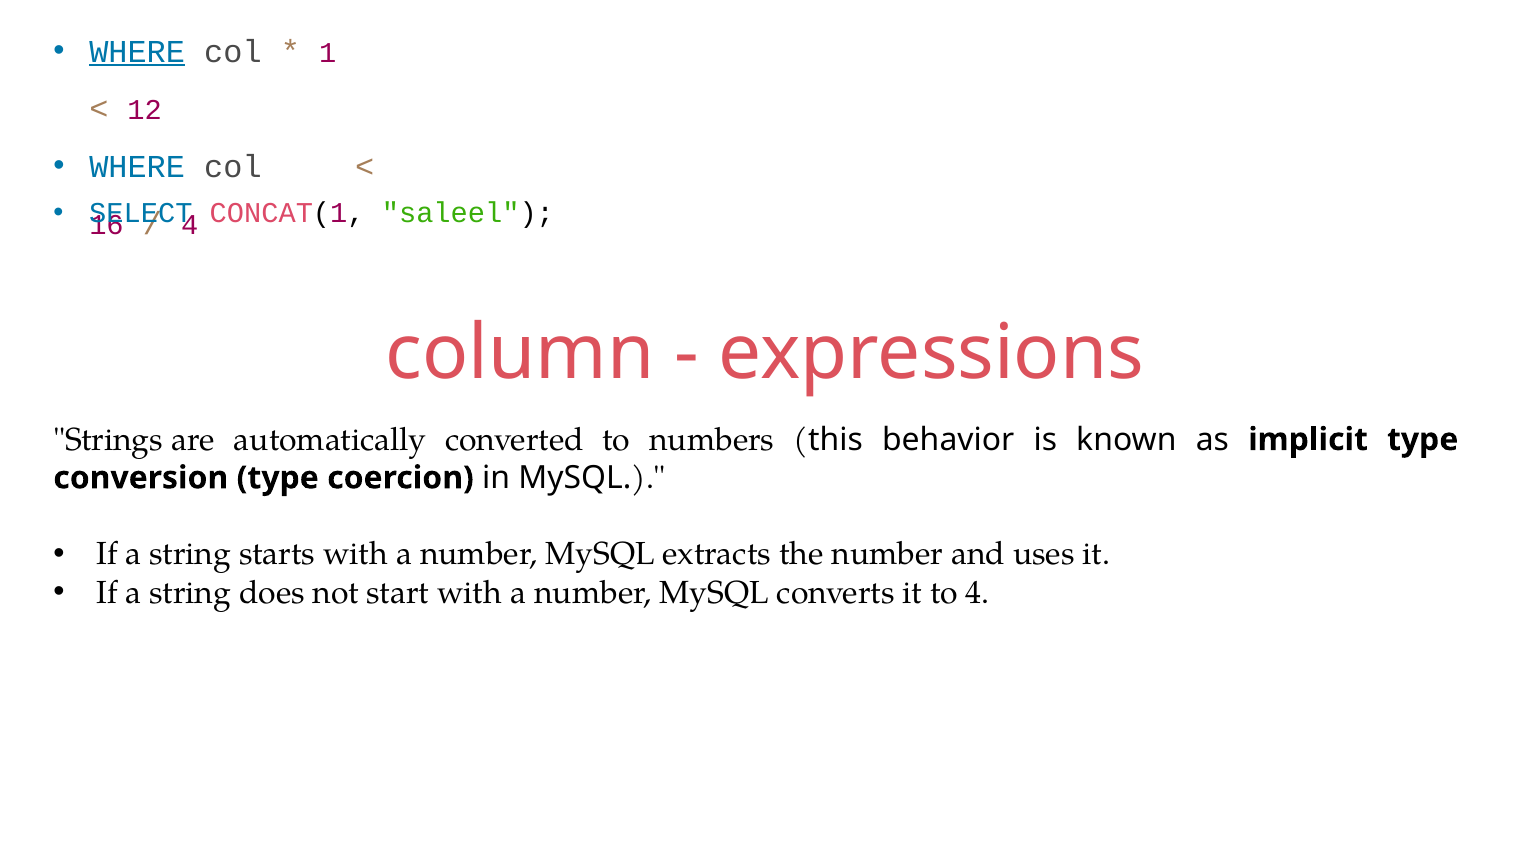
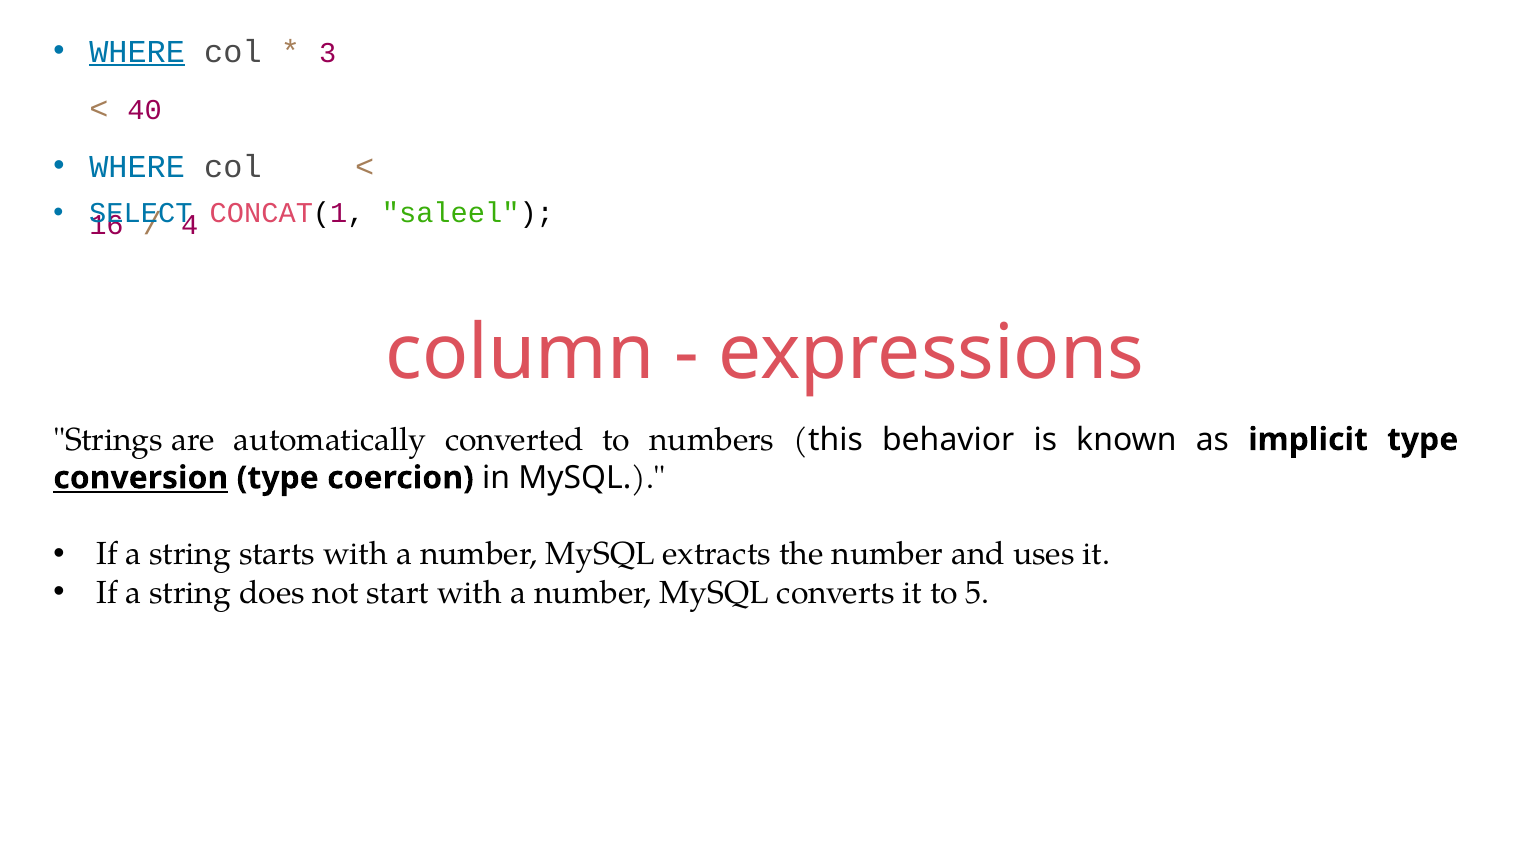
1: 1 -> 3
12: 12 -> 40
conversion underline: none -> present
to 4: 4 -> 5
